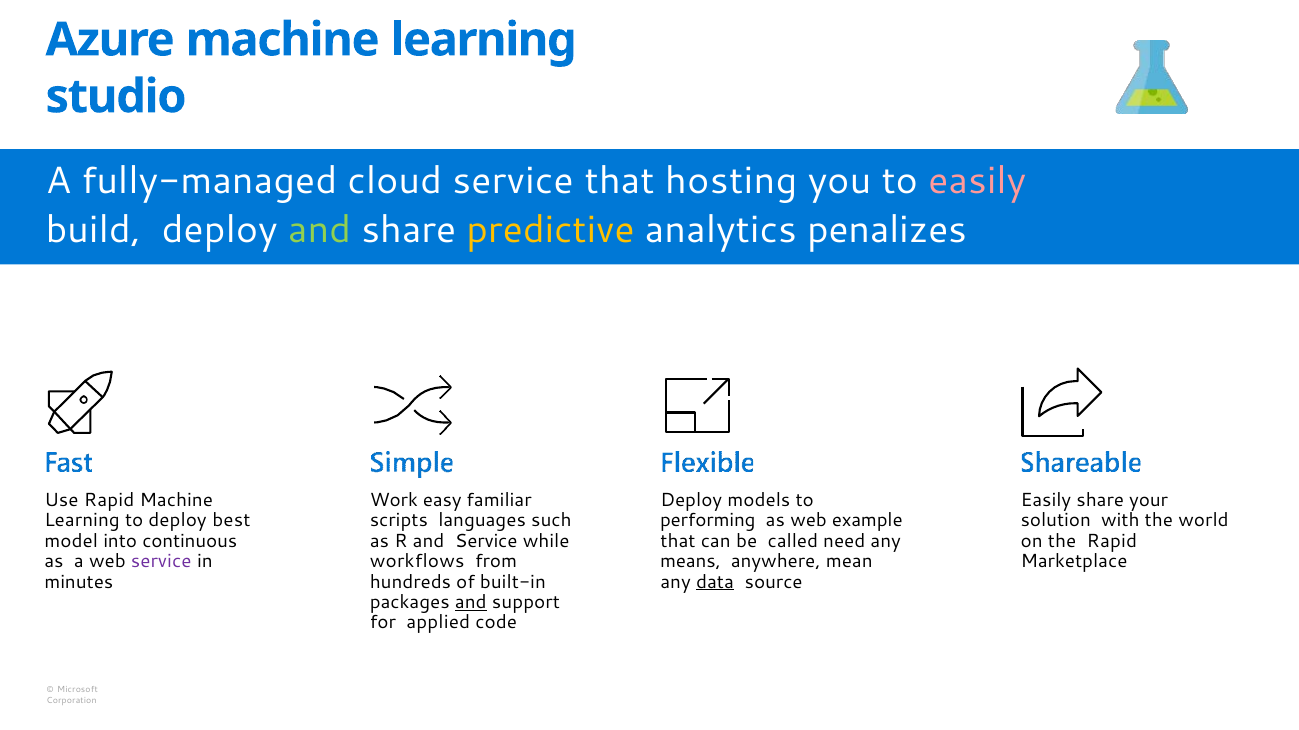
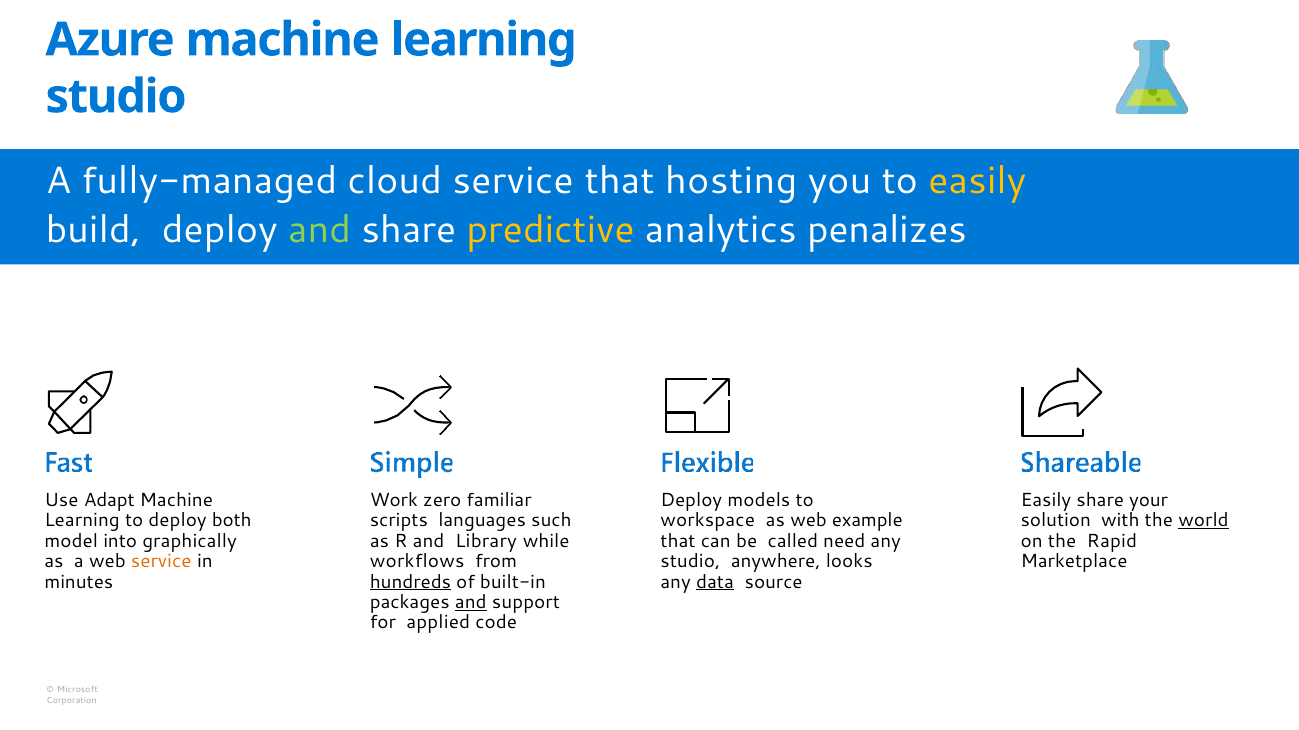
easily at (977, 181) colour: pink -> yellow
Use Rapid: Rapid -> Adapt
easy: easy -> zero
best: best -> both
performing: performing -> workspace
world underline: none -> present
continuous: continuous -> graphically
and Service: Service -> Library
service at (161, 562) colour: purple -> orange
means at (690, 562): means -> studio
mean: mean -> looks
hundreds underline: none -> present
